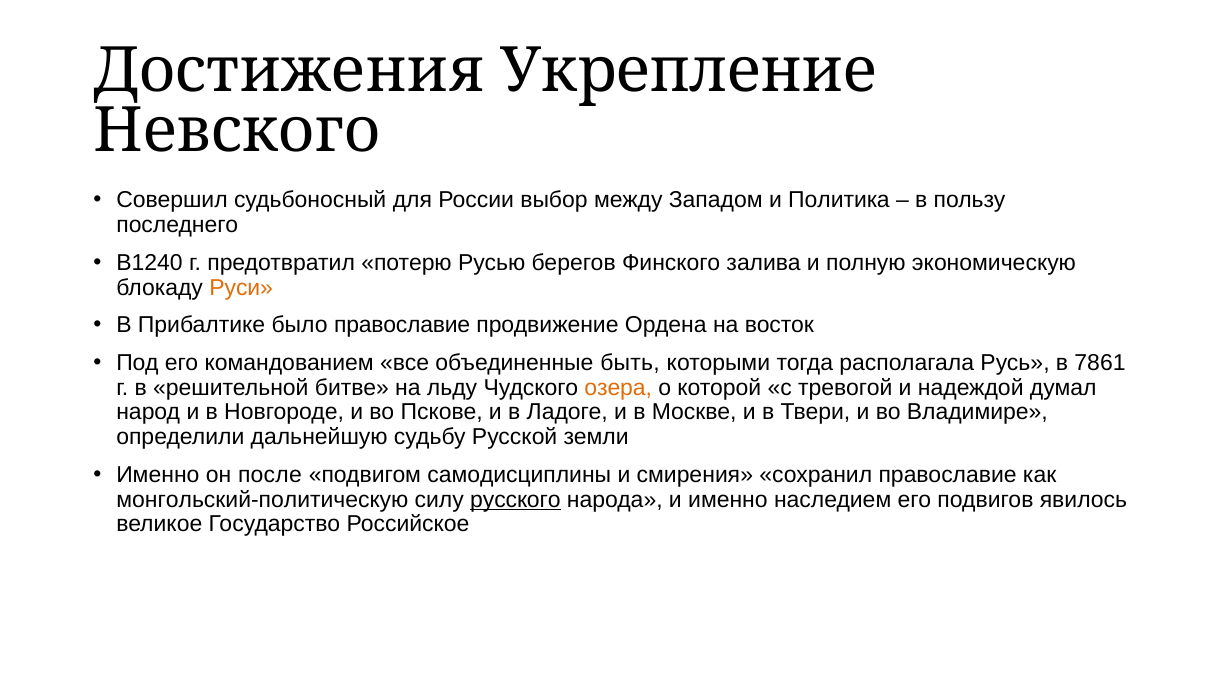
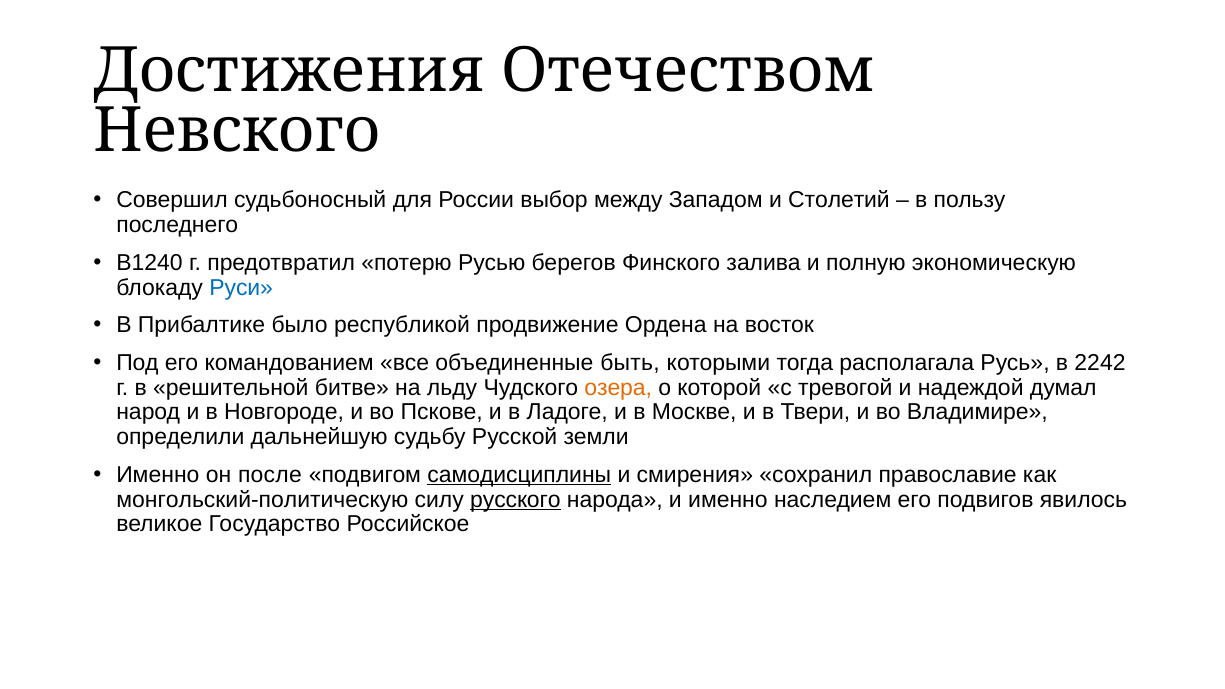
Укрепление: Укрепление -> Отечеством
Политика: Политика -> Столетий
Руси colour: orange -> blue
было православие: православие -> республикой
7861: 7861 -> 2242
самодисциплины underline: none -> present
